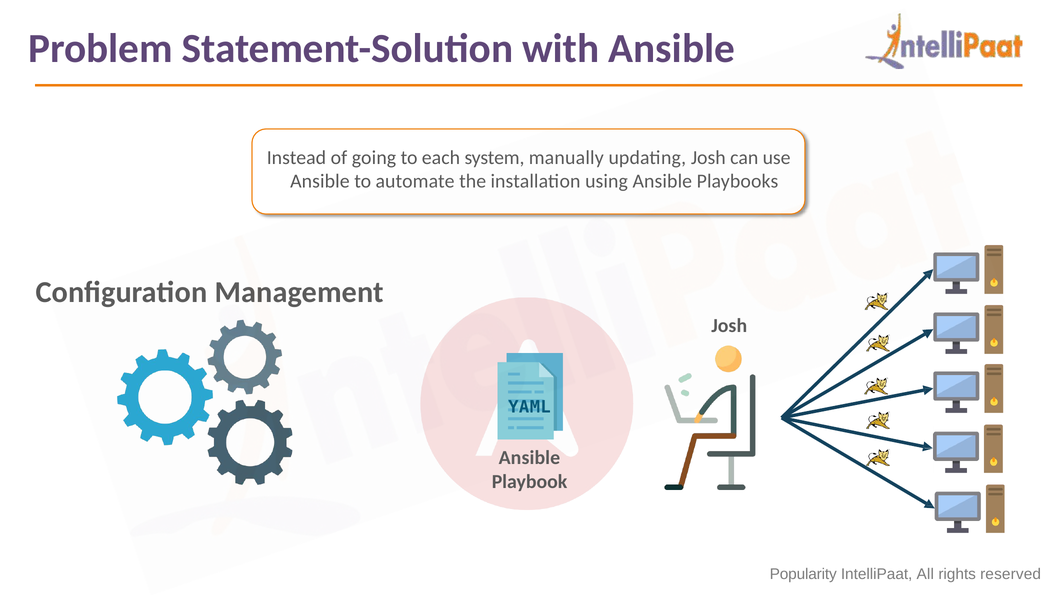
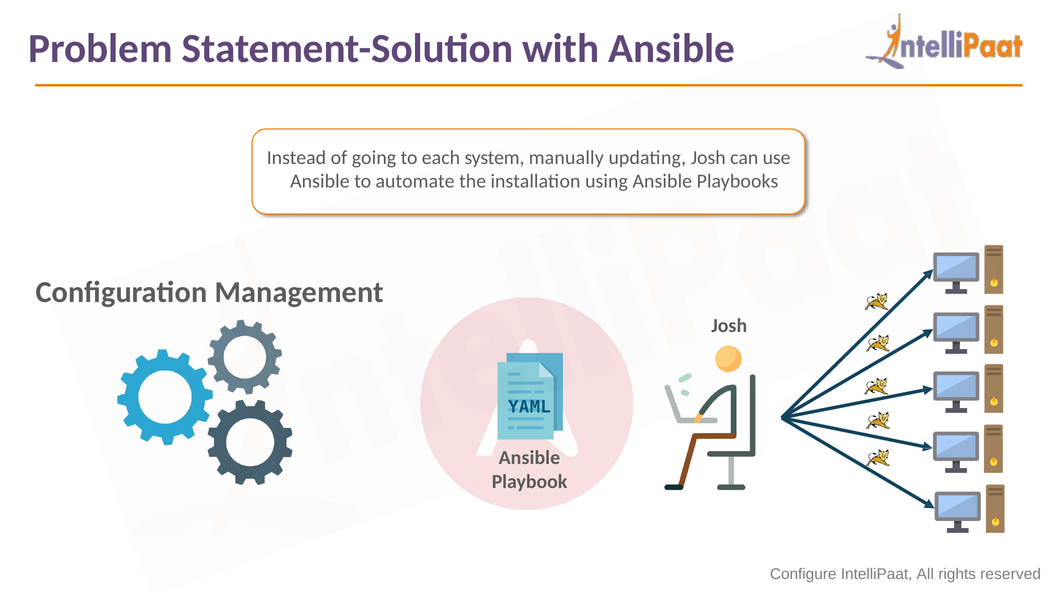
Popularity: Popularity -> Configure
